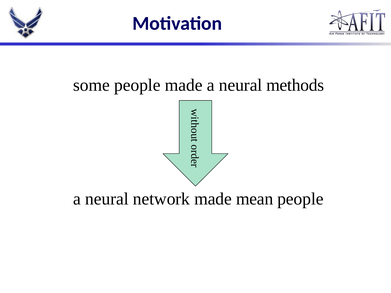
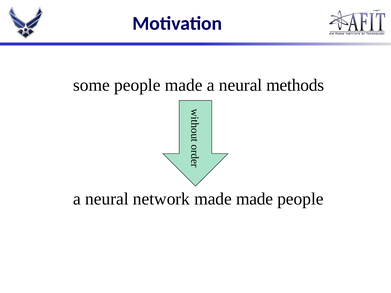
made mean: mean -> made
